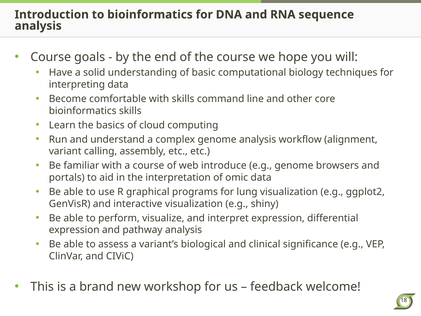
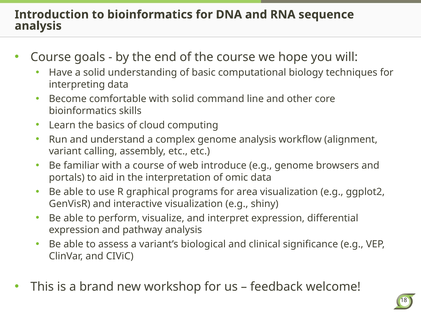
with skills: skills -> solid
lung: lung -> area
